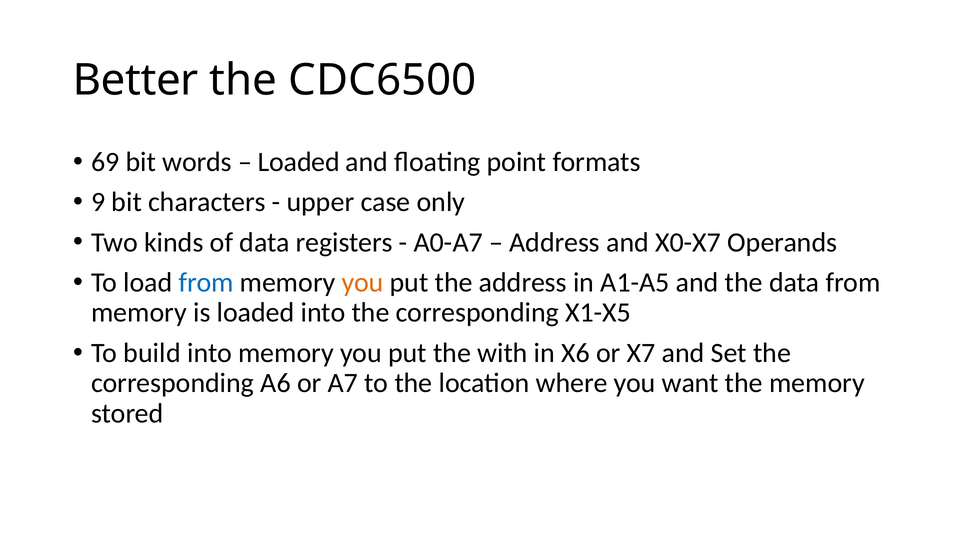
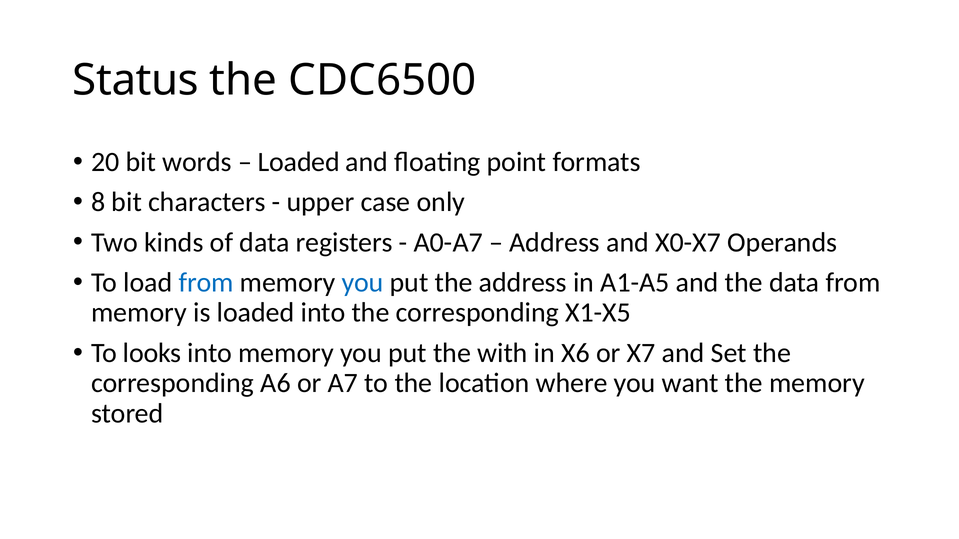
Better: Better -> Status
69: 69 -> 20
9: 9 -> 8
you at (363, 283) colour: orange -> blue
build: build -> looks
